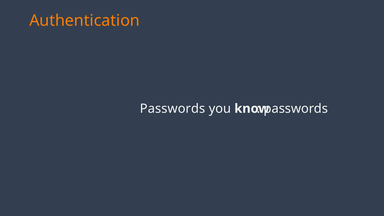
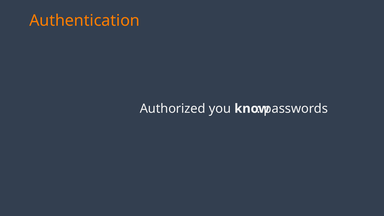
Passwords at (173, 109): Passwords -> Authorized
